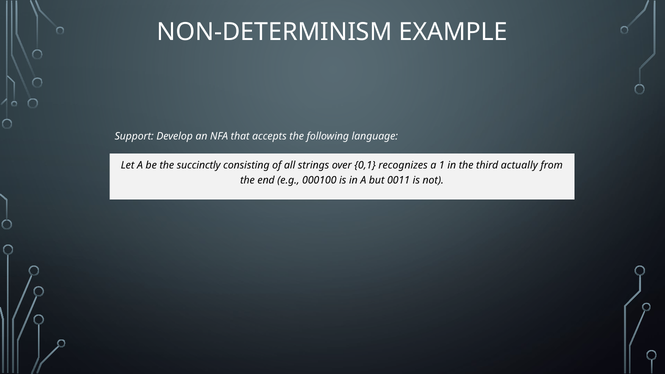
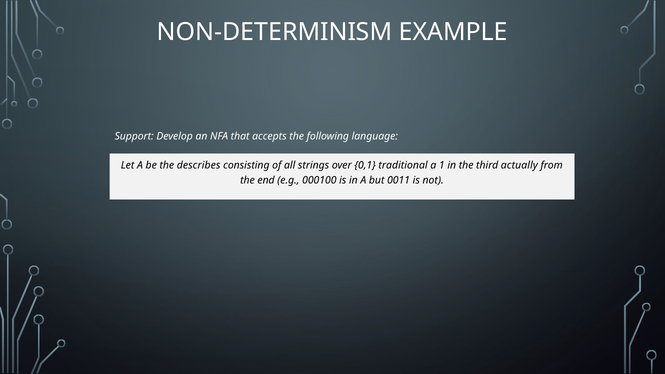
succinctly: succinctly -> describes
recognizes: recognizes -> traditional
